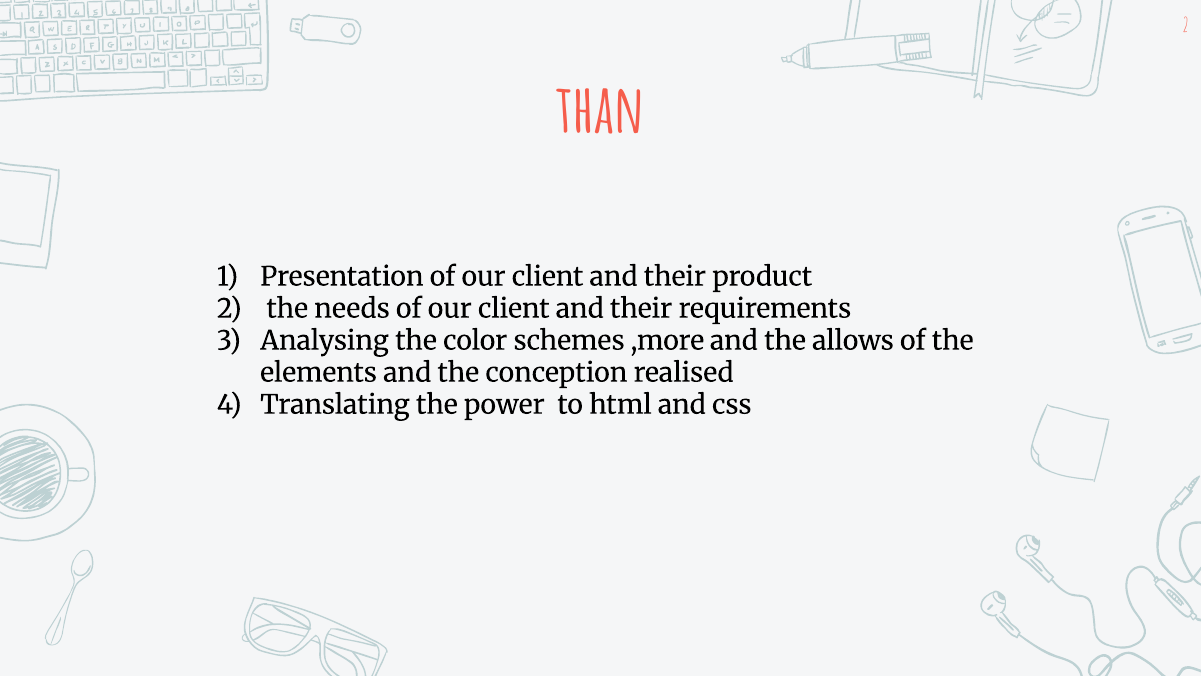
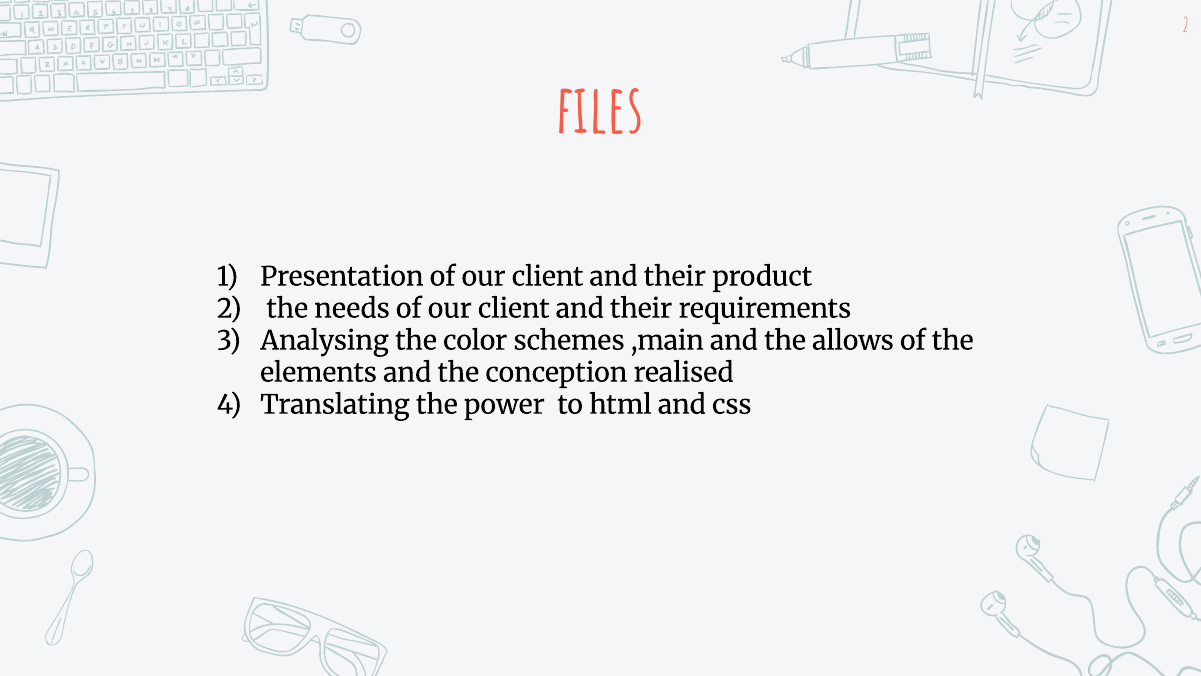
than: than -> files
,more: ,more -> ,main
